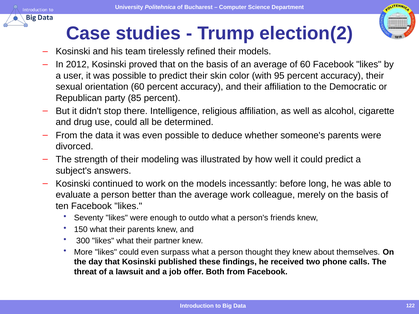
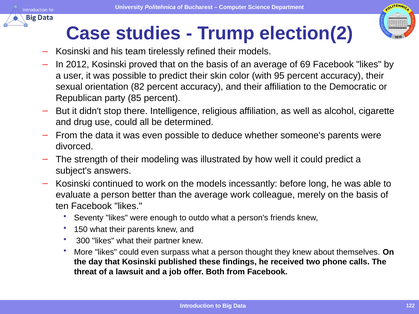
of 60: 60 -> 69
orientation 60: 60 -> 82
